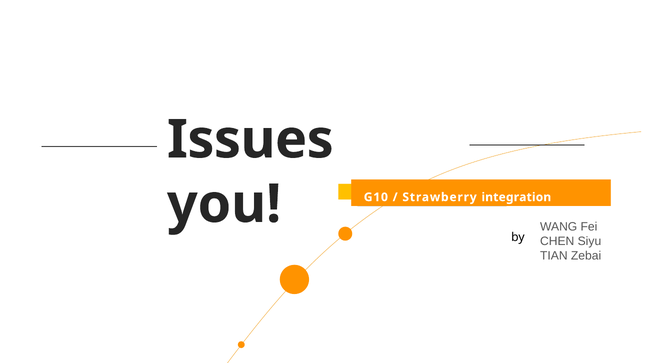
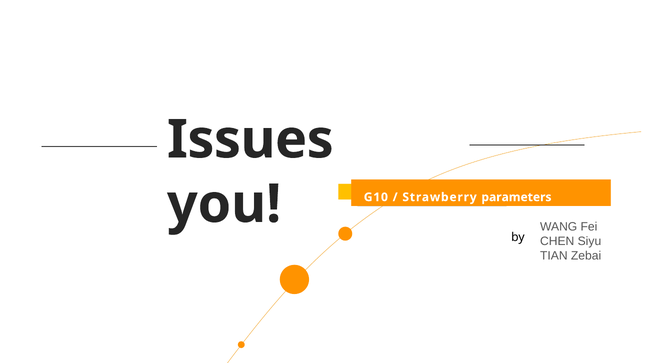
integration: integration -> parameters
